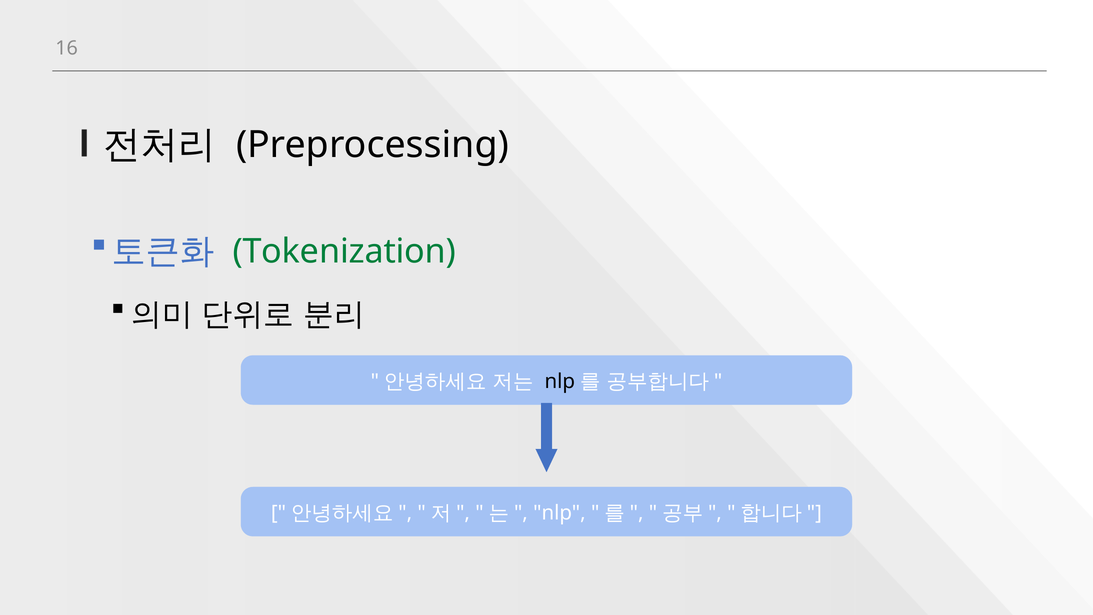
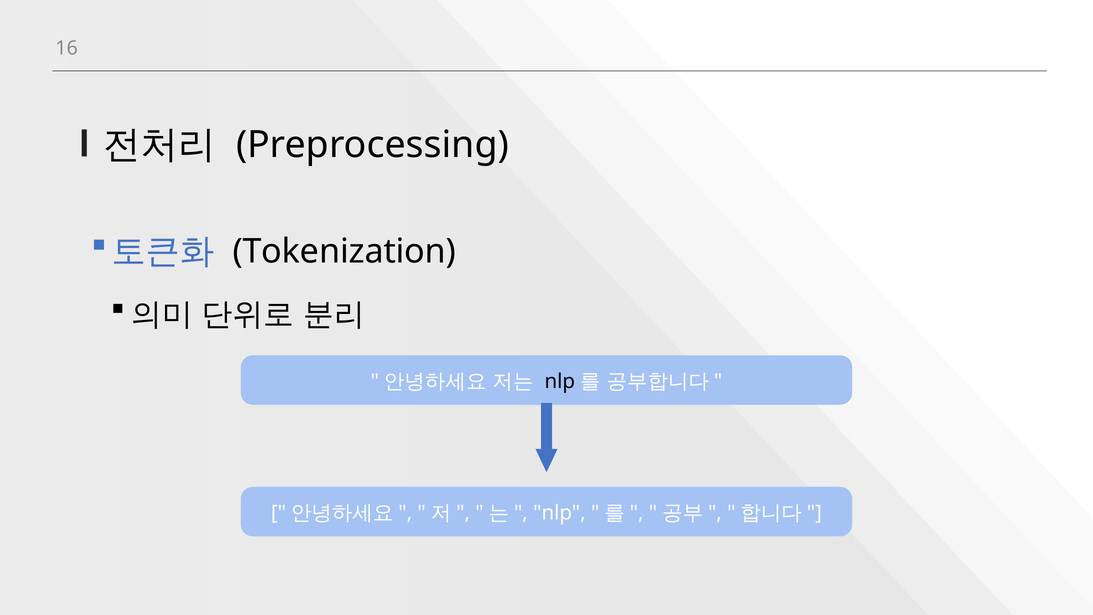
Tokenization colour: green -> black
